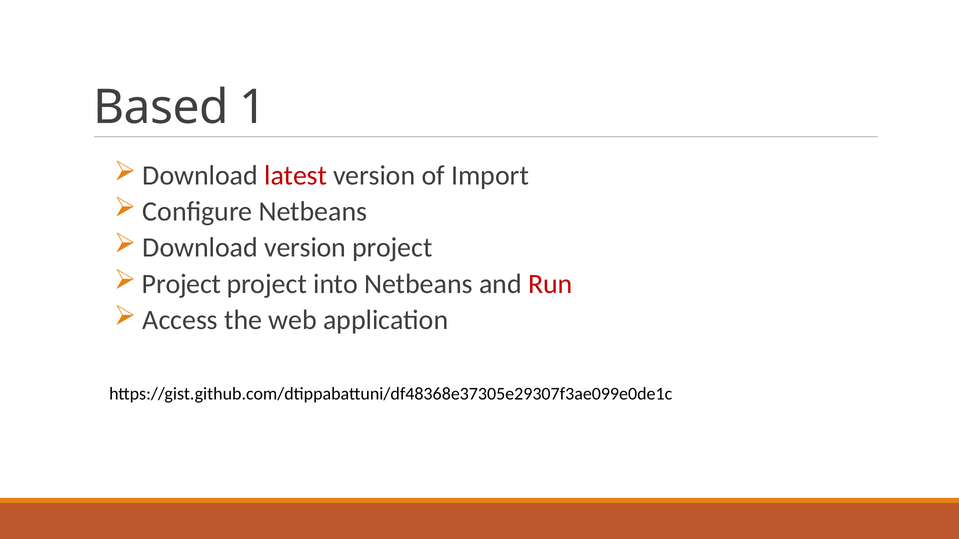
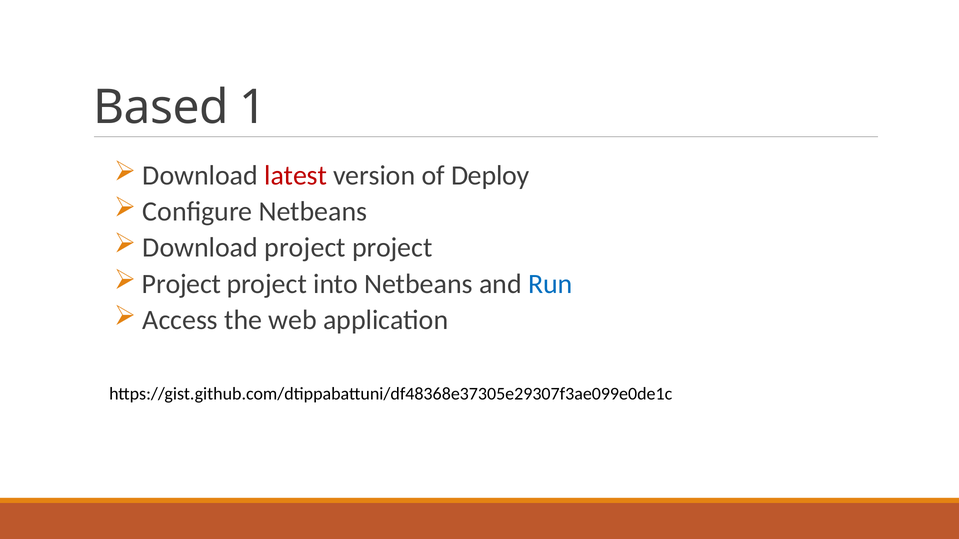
Import: Import -> Deploy
Download version: version -> project
Run colour: red -> blue
